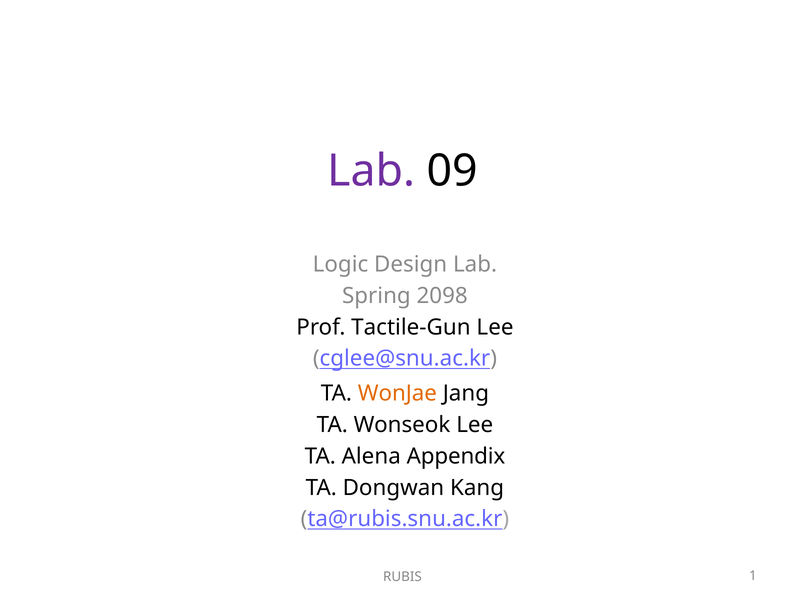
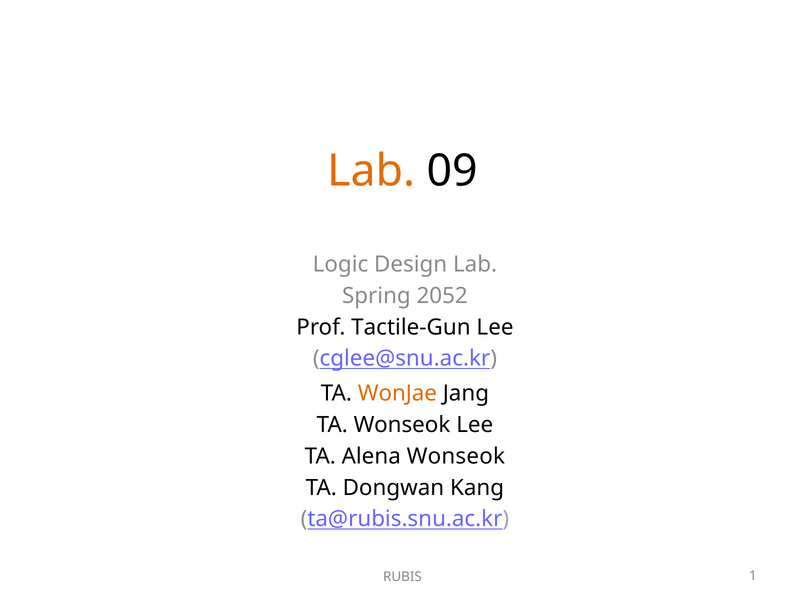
Lab at (371, 171) colour: purple -> orange
2098: 2098 -> 2052
Alena Appendix: Appendix -> Wonseok
